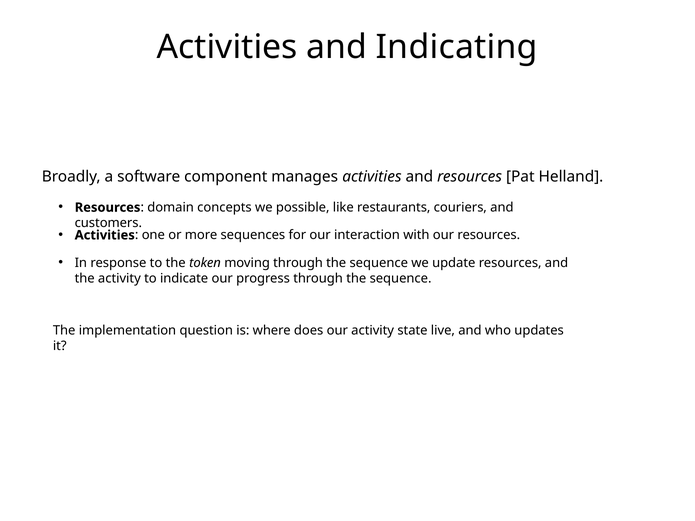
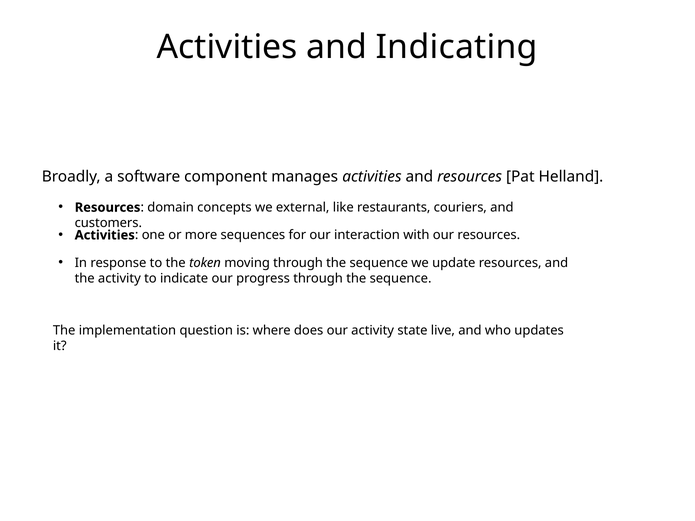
possible: possible -> external
